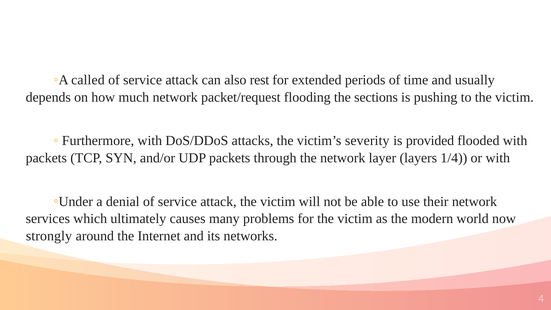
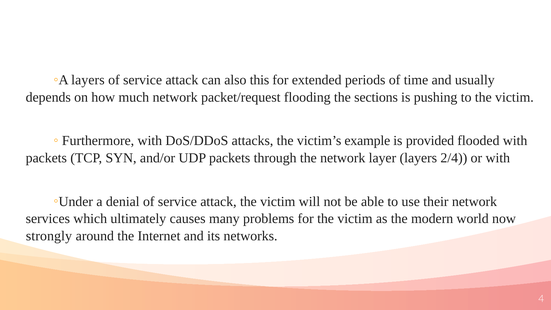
called at (88, 80): called -> layers
rest: rest -> this
severity: severity -> example
1/4: 1/4 -> 2/4
